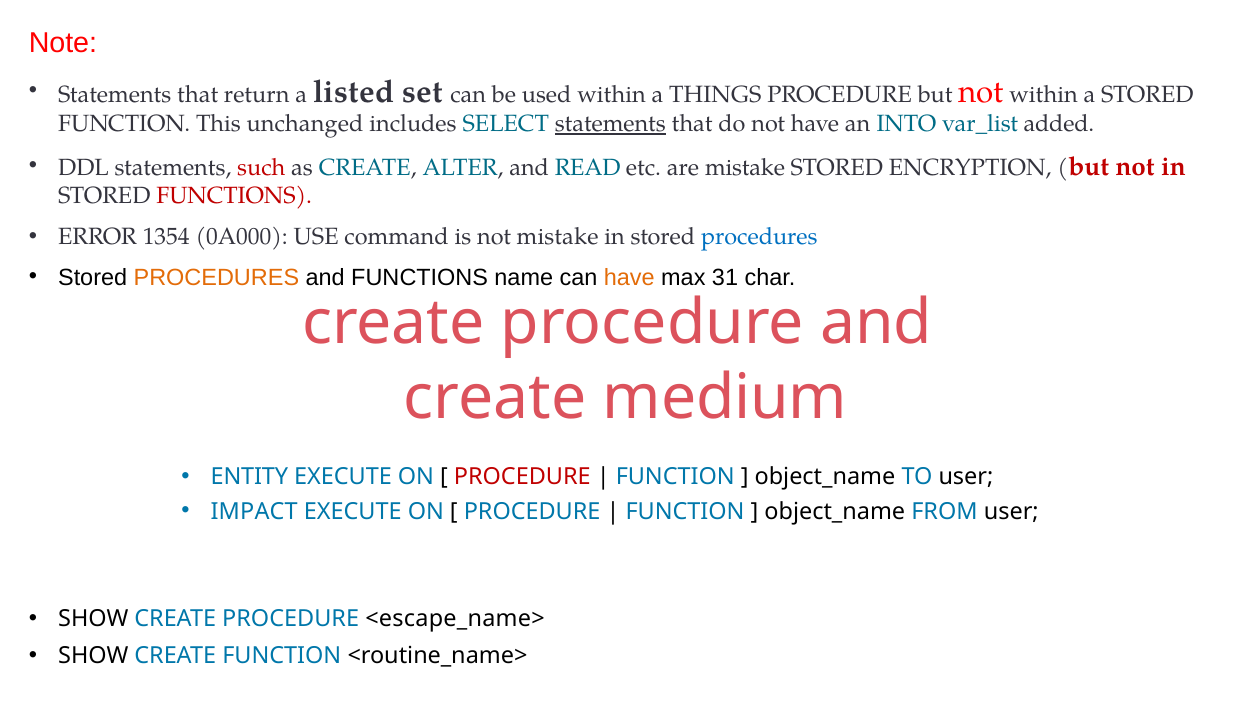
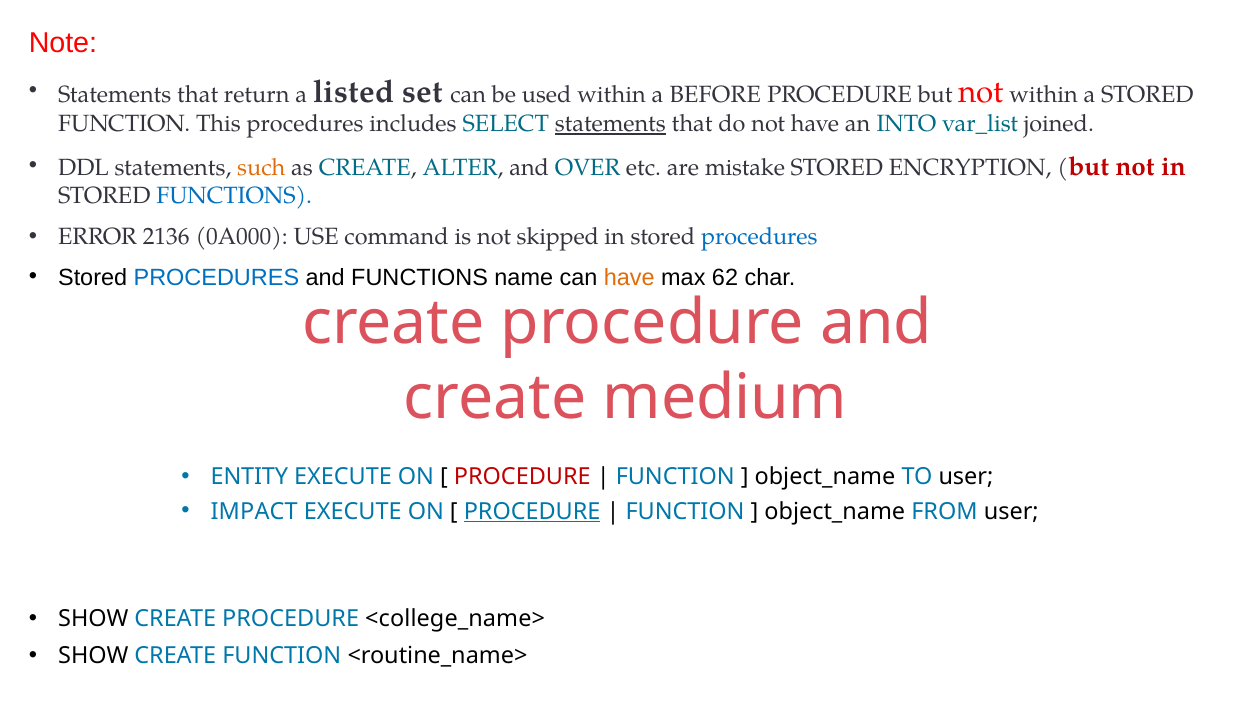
THINGS: THINGS -> BEFORE
This unchanged: unchanged -> procedures
added: added -> joined
such colour: red -> orange
READ: READ -> OVER
FUNCTIONS at (234, 196) colour: red -> blue
1354: 1354 -> 2136
not mistake: mistake -> skipped
PROCEDURES at (216, 277) colour: orange -> blue
31: 31 -> 62
PROCEDURE at (532, 511) underline: none -> present
<escape_name>: <escape_name> -> <college_name>
